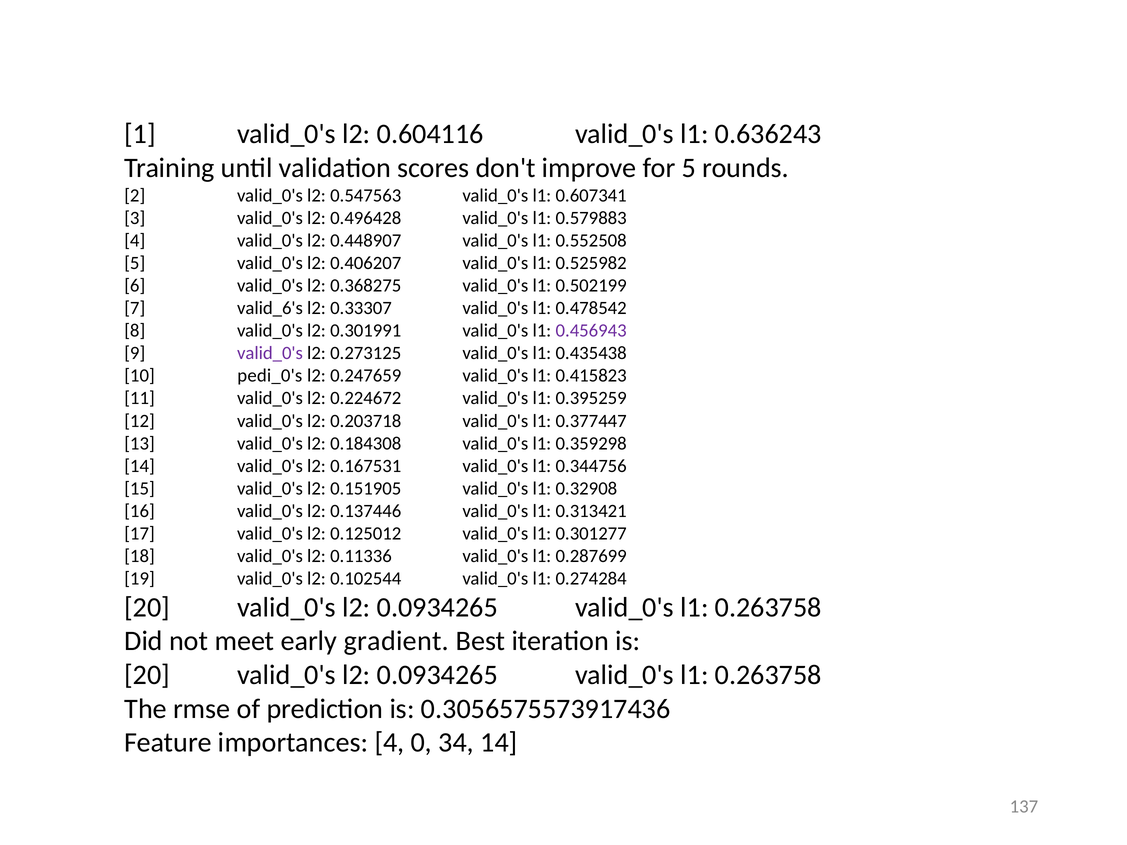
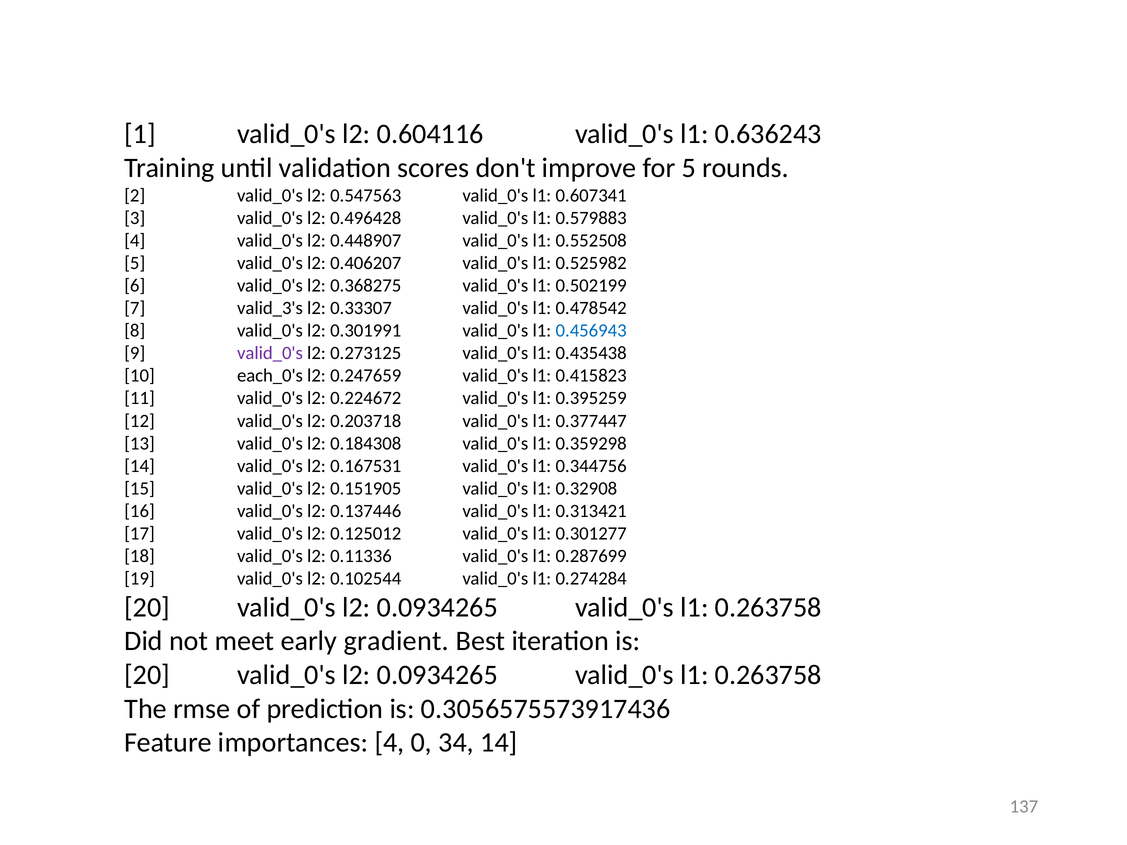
valid_6's: valid_6's -> valid_3's
0.456943 colour: purple -> blue
pedi_0's: pedi_0's -> each_0's
